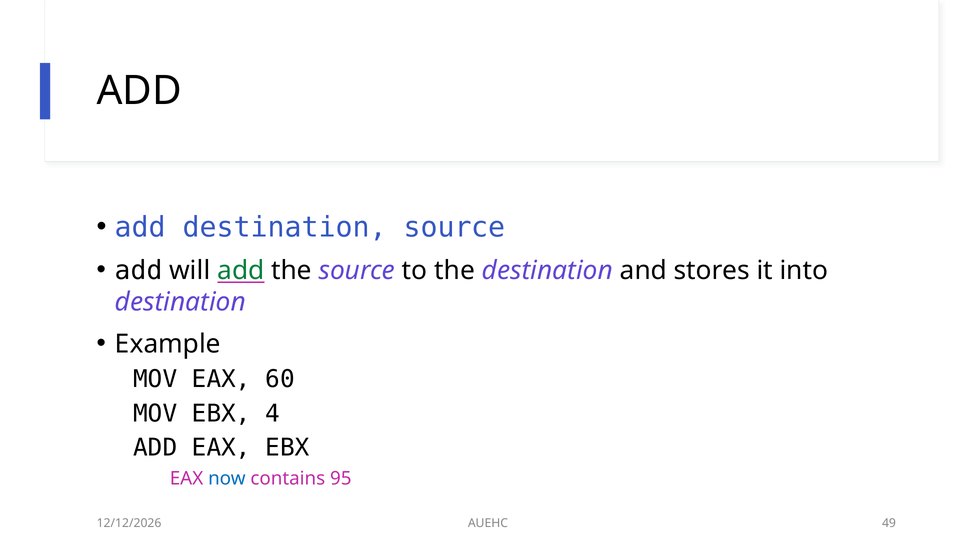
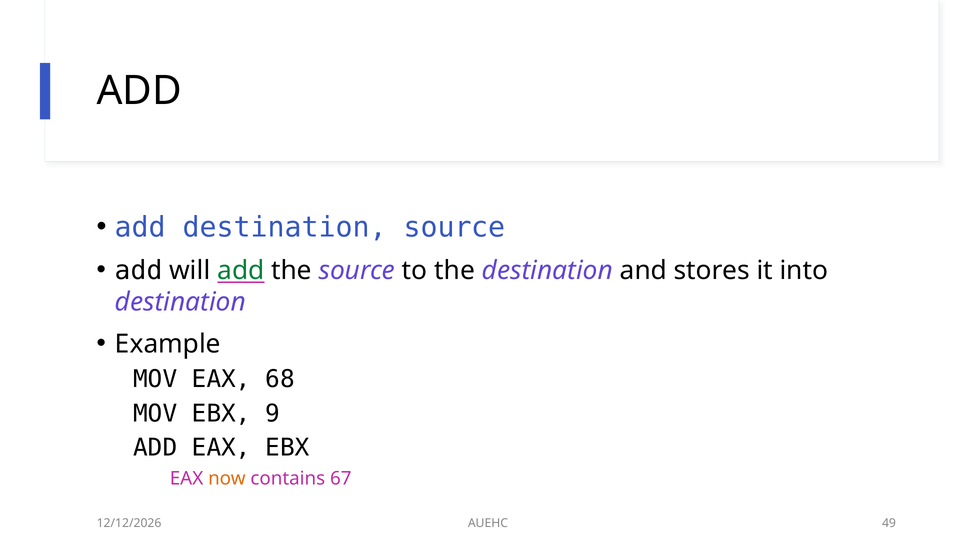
60: 60 -> 68
4: 4 -> 9
now colour: blue -> orange
95: 95 -> 67
